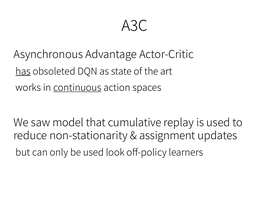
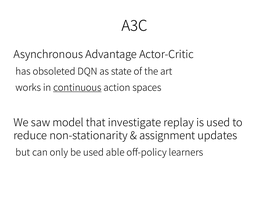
has underline: present -> none
cumulative: cumulative -> investigate
look: look -> able
